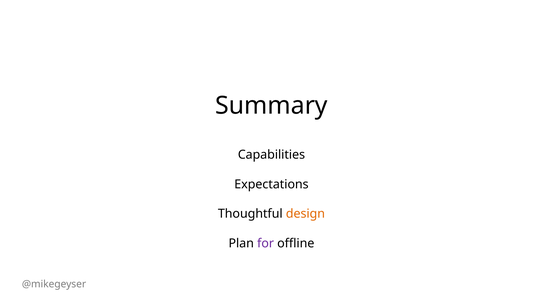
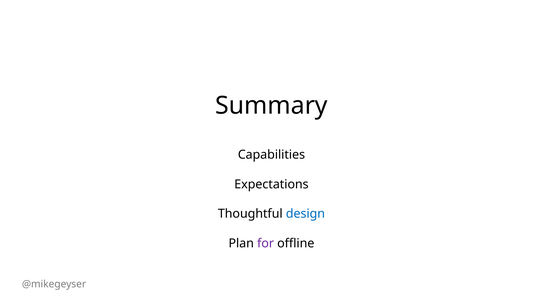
design colour: orange -> blue
